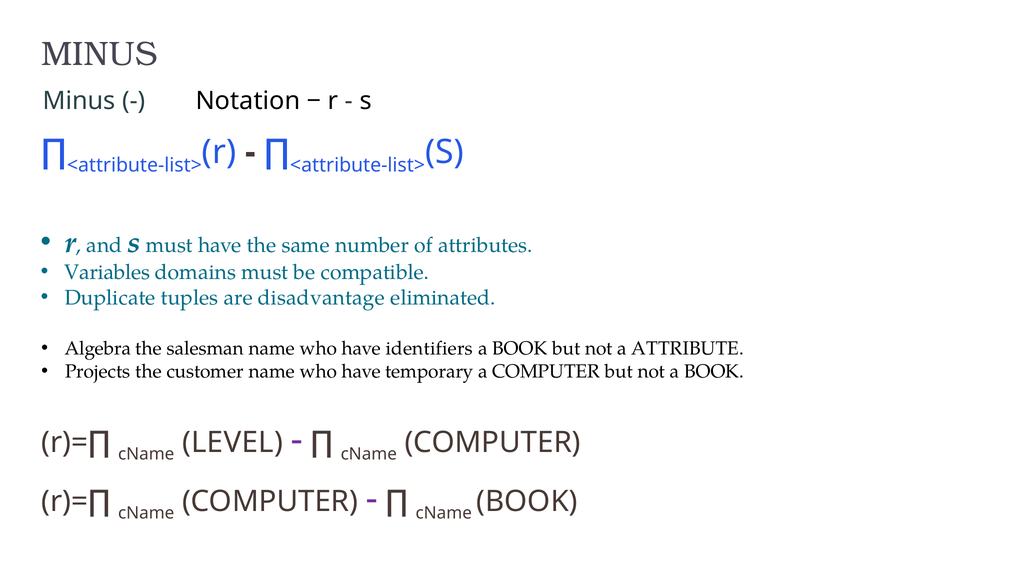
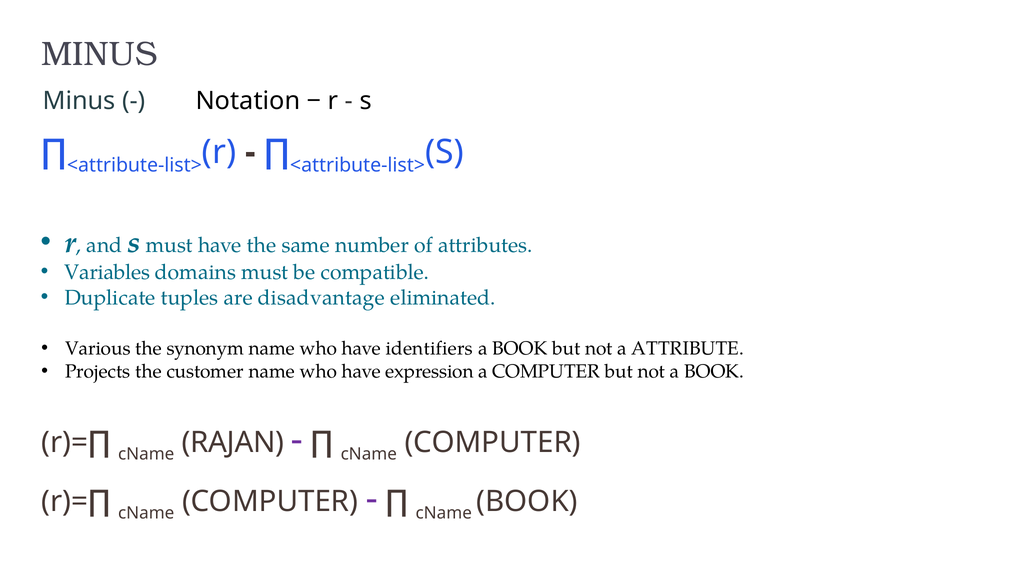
Algebra: Algebra -> Various
salesman: salesman -> synonym
temporary: temporary -> expression
LEVEL: LEVEL -> RAJAN
